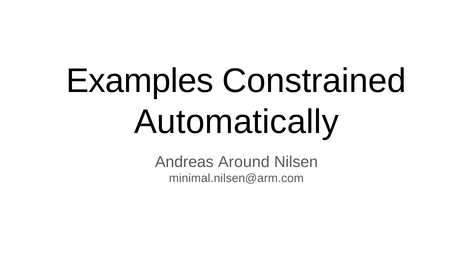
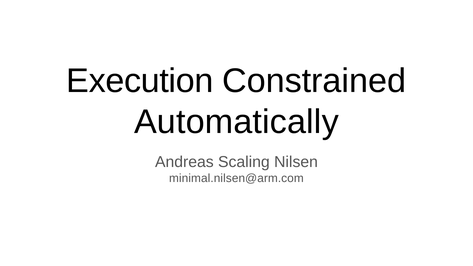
Examples: Examples -> Execution
Around: Around -> Scaling
